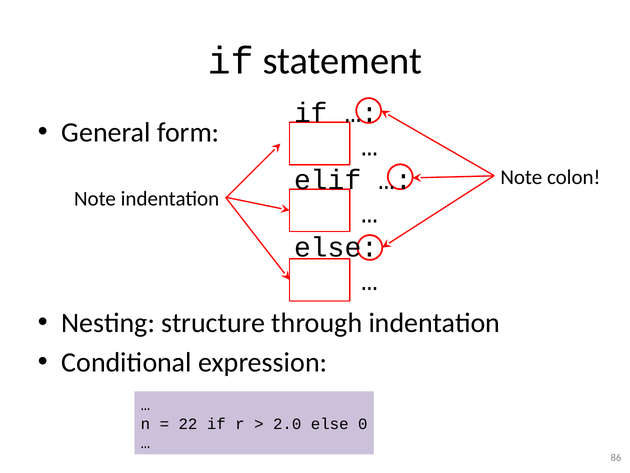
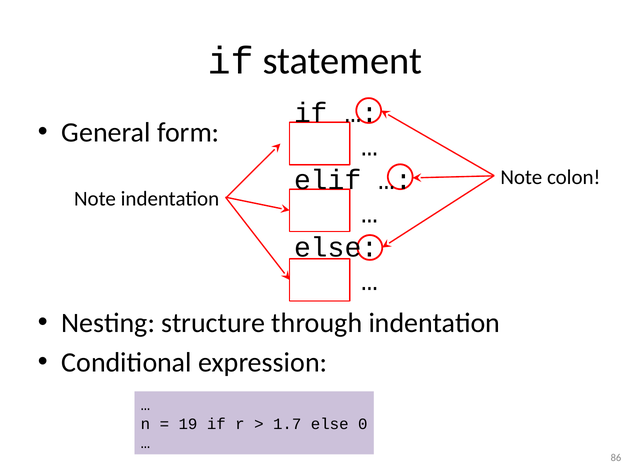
22: 22 -> 19
2.0: 2.0 -> 1.7
